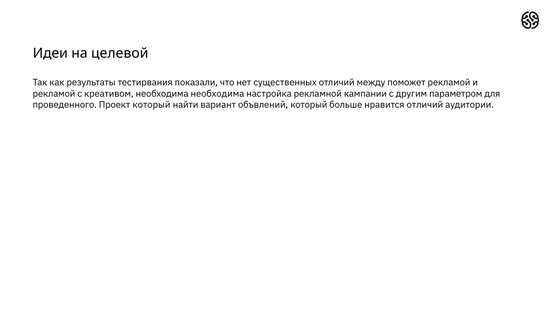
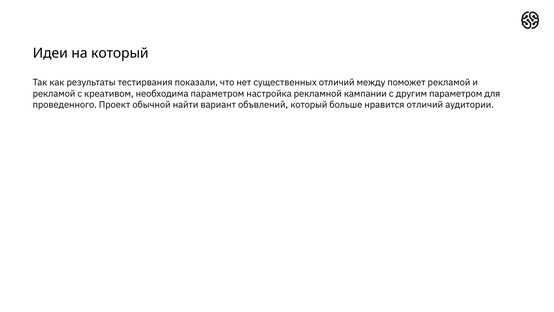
на целевой: целевой -> который
необходима необходима: необходима -> параметром
Проект который: который -> обычной
